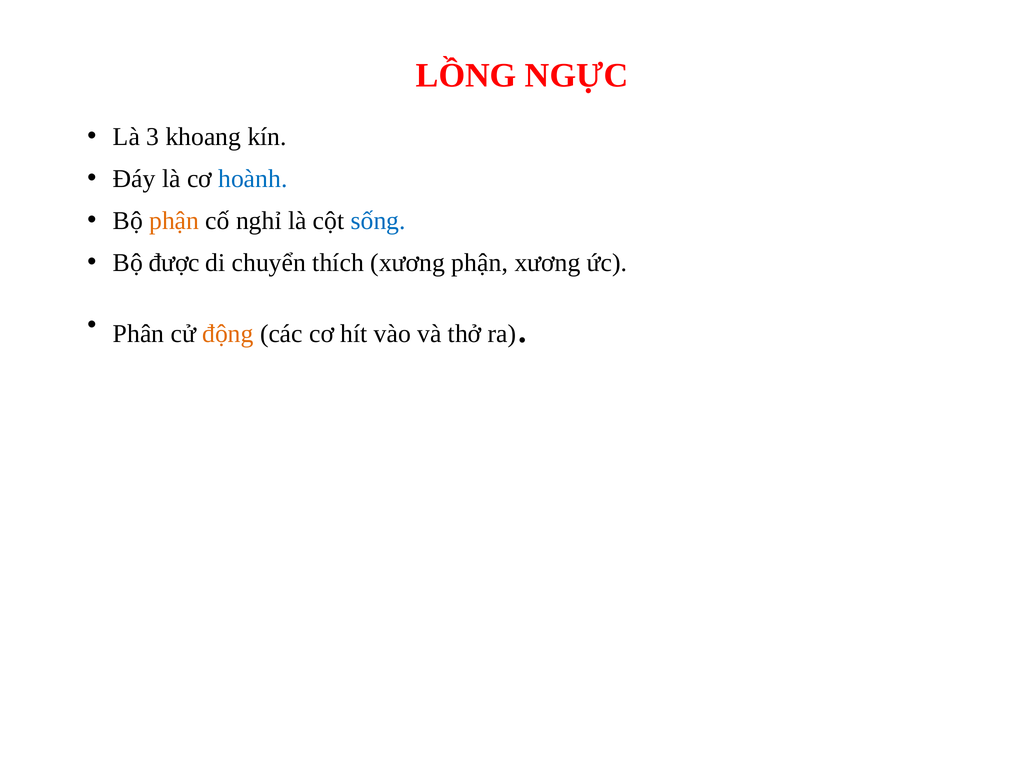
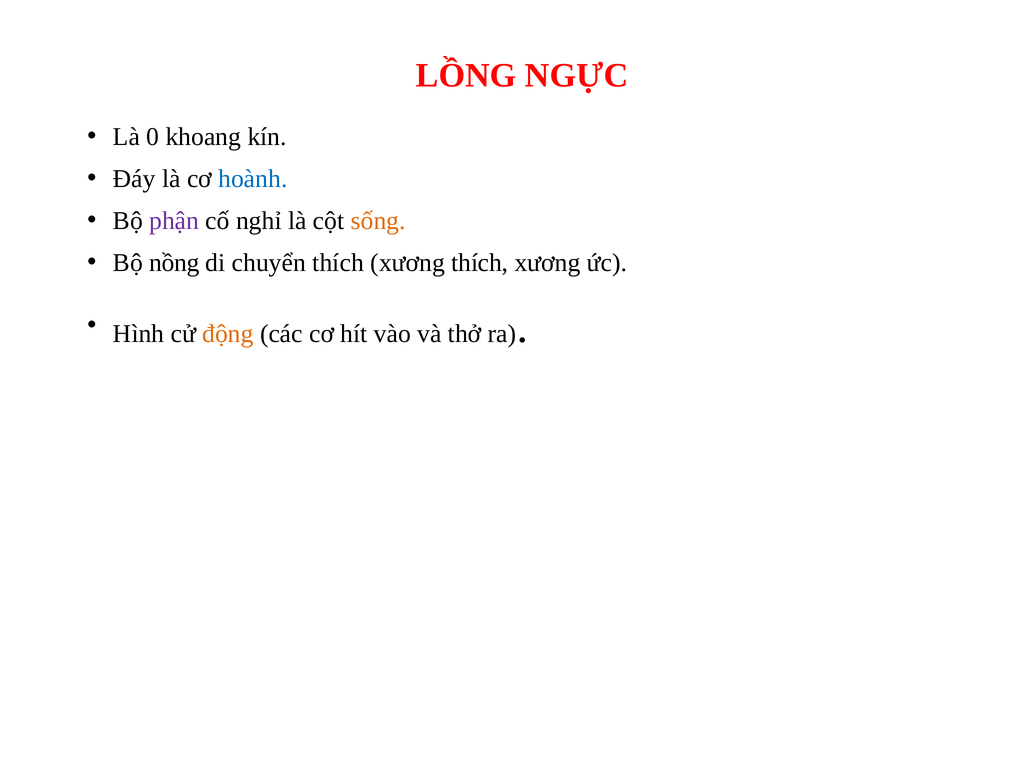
3: 3 -> 0
phận at (174, 221) colour: orange -> purple
sống colour: blue -> orange
được: được -> nồng
xương phận: phận -> thích
Phân: Phân -> Hình
